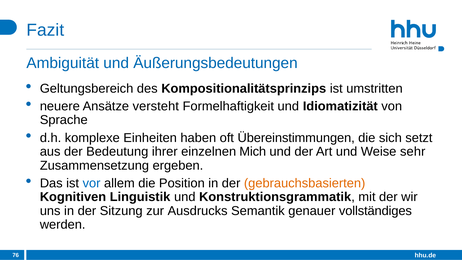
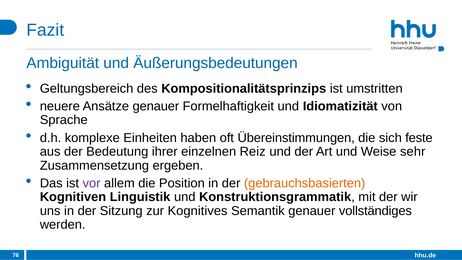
Ansätze versteht: versteht -> genauer
setzt: setzt -> feste
Mich: Mich -> Reiz
vor colour: blue -> purple
Ausdrucks: Ausdrucks -> Kognitives
